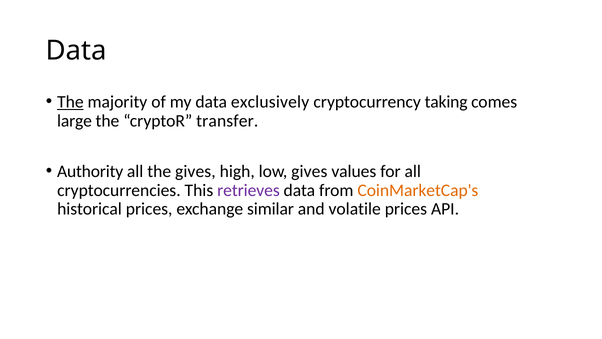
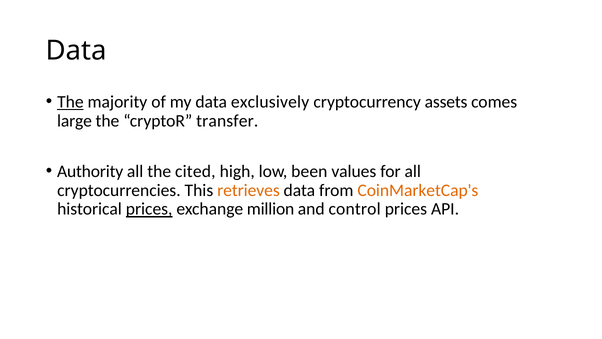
taking: taking -> assets
the gives: gives -> cited
low gives: gives -> been
retrieves colour: purple -> orange
prices at (149, 209) underline: none -> present
similar: similar -> million
volatile: volatile -> control
